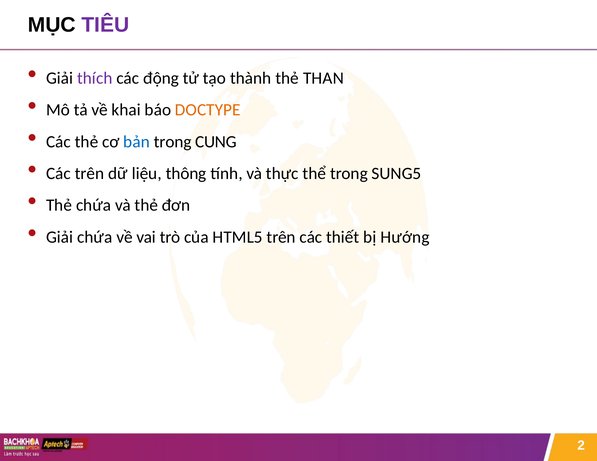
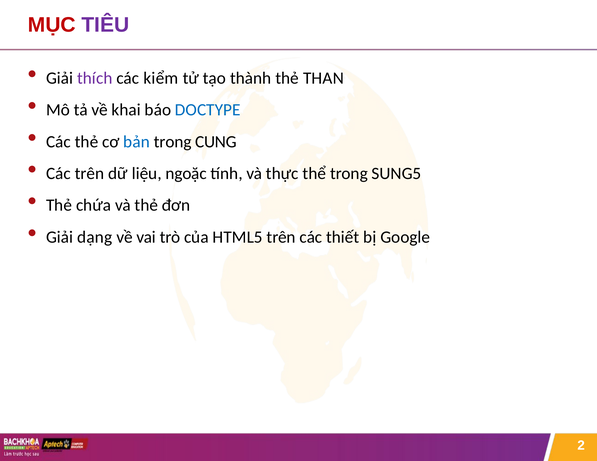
MỤC colour: black -> red
động: động -> kiểm
DOCTYPE colour: orange -> blue
thông: thông -> ngoặc
Giải chứa: chứa -> dạng
Hướng: Hướng -> Google
